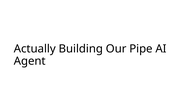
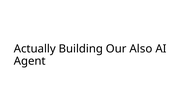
Pipe: Pipe -> Also
